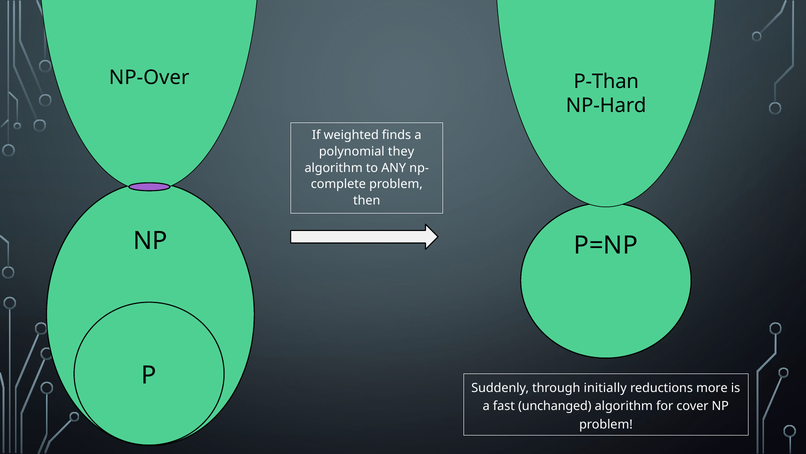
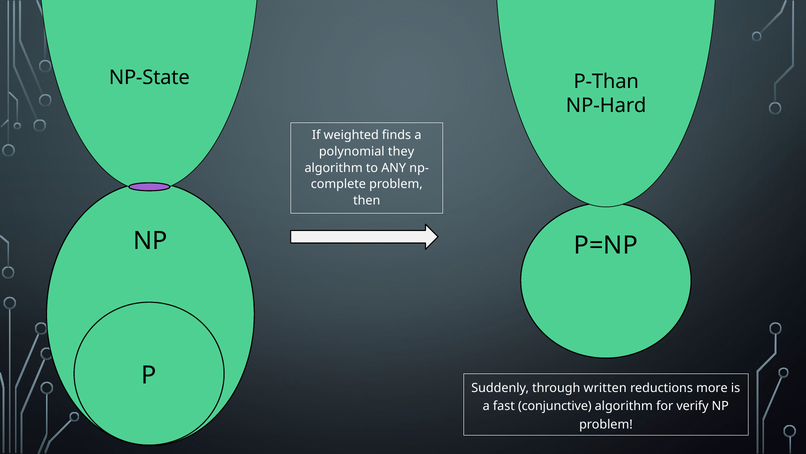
NP-Over: NP-Over -> NP-State
initially: initially -> written
unchanged: unchanged -> conjunctive
cover: cover -> verify
